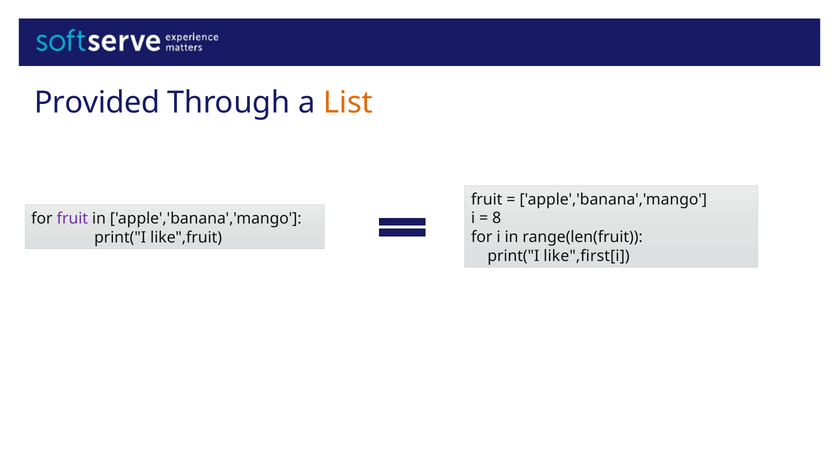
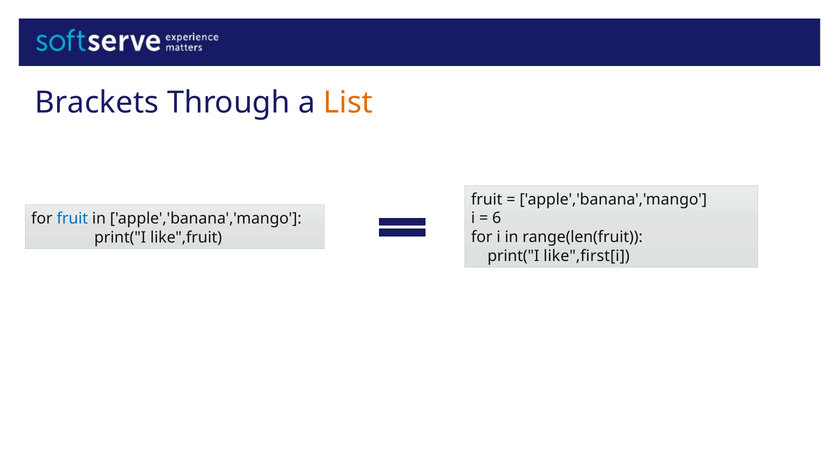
Provided: Provided -> Brackets
8: 8 -> 6
fruit at (72, 218) colour: purple -> blue
